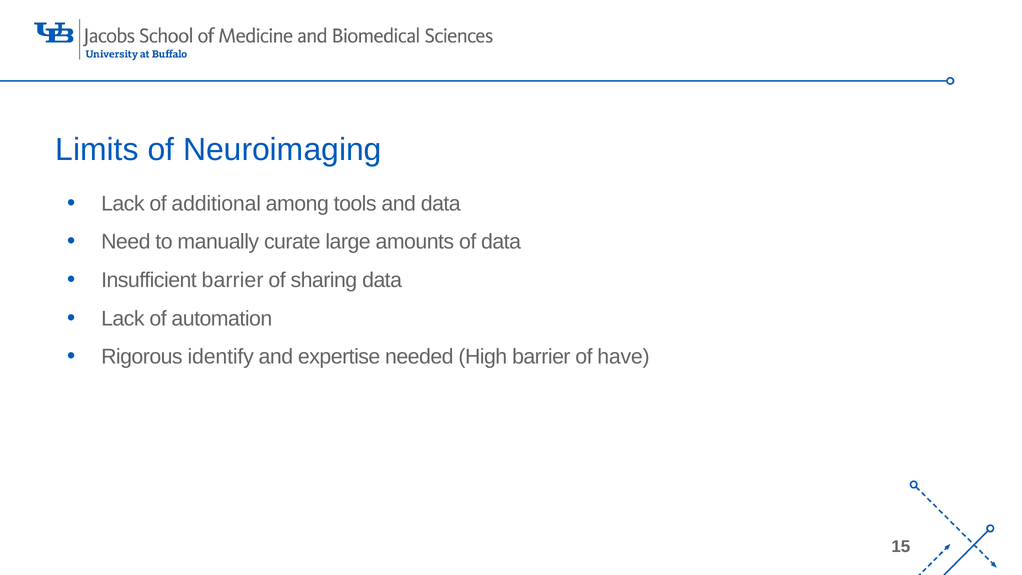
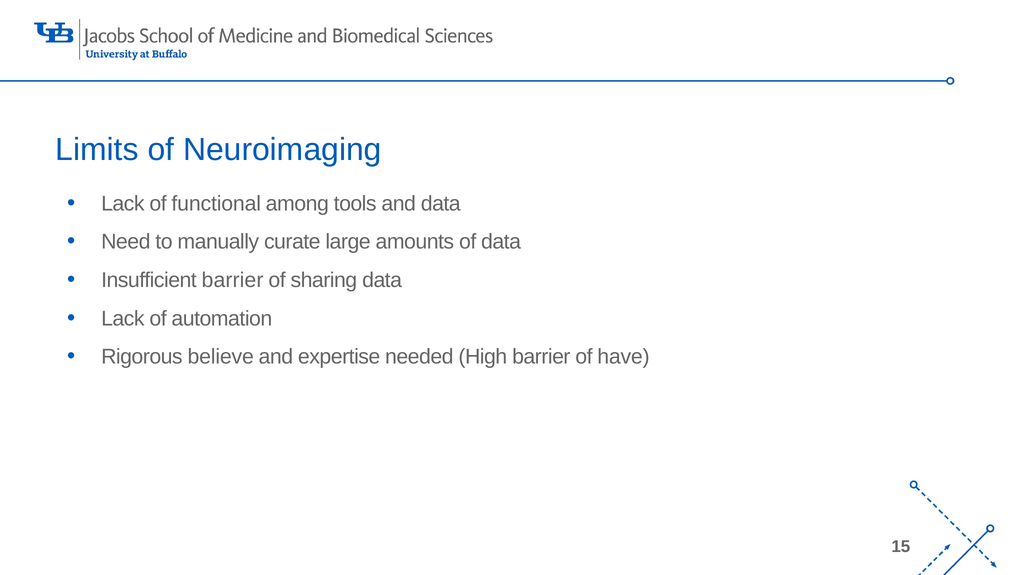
additional: additional -> functional
identify: identify -> believe
